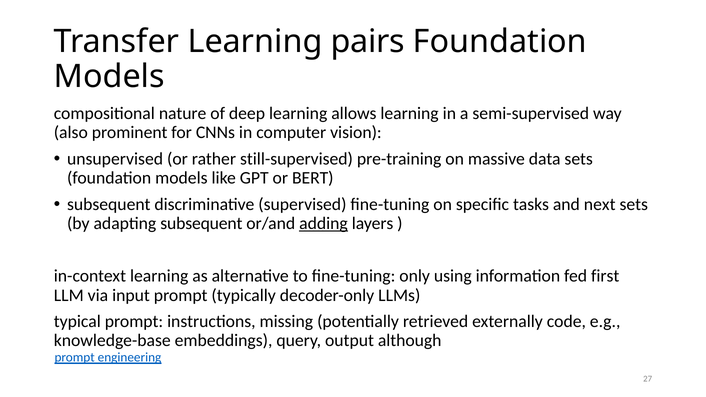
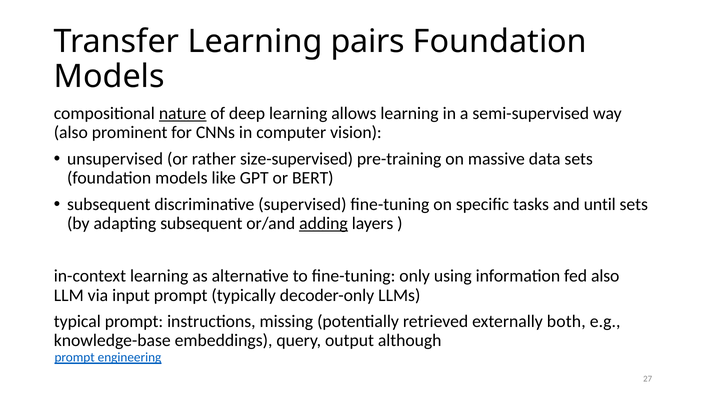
nature underline: none -> present
still-supervised: still-supervised -> size-supervised
next: next -> until
fed first: first -> also
code: code -> both
